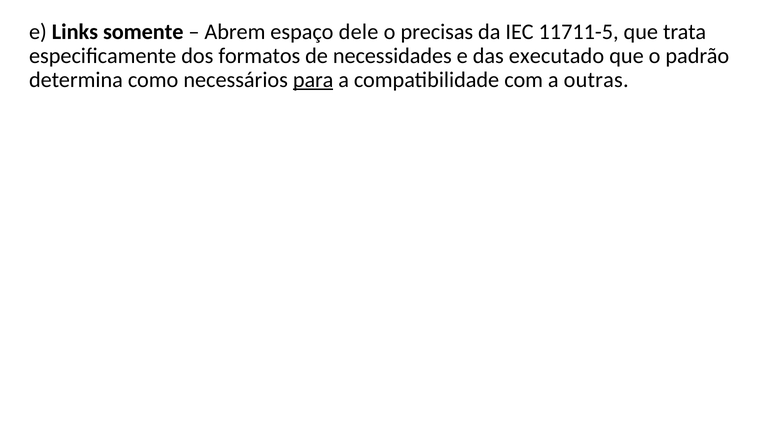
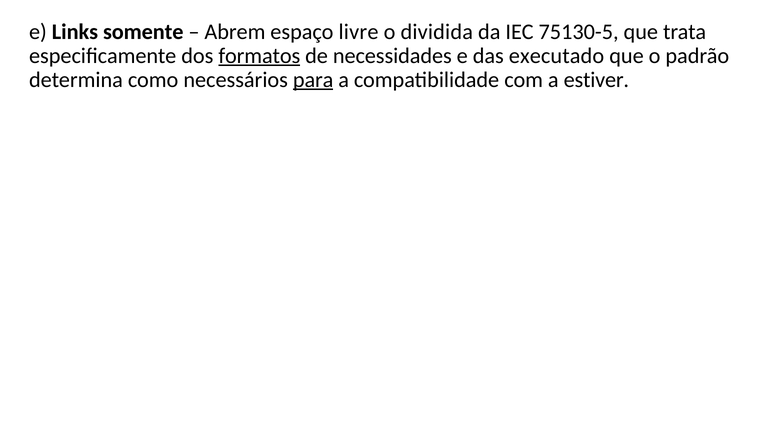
dele: dele -> livre
precisas: precisas -> dividida
11711-5: 11711-5 -> 75130-5
formatos underline: none -> present
outras: outras -> estiver
